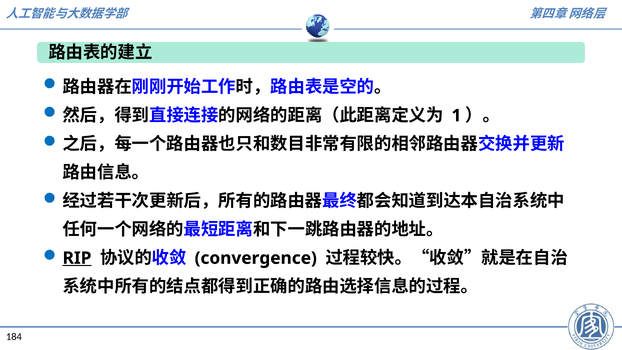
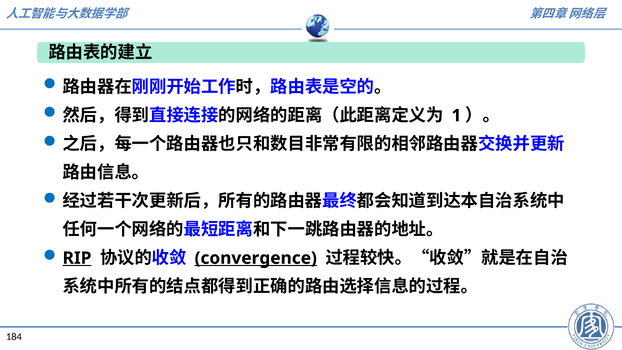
convergence underline: none -> present
